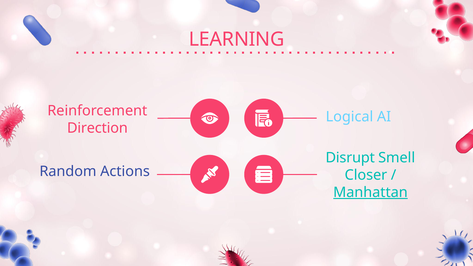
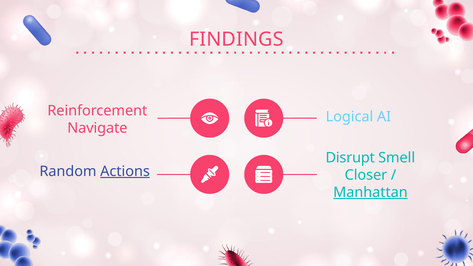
LEARNING: LEARNING -> FINDINGS
Direction: Direction -> Navigate
Actions underline: none -> present
